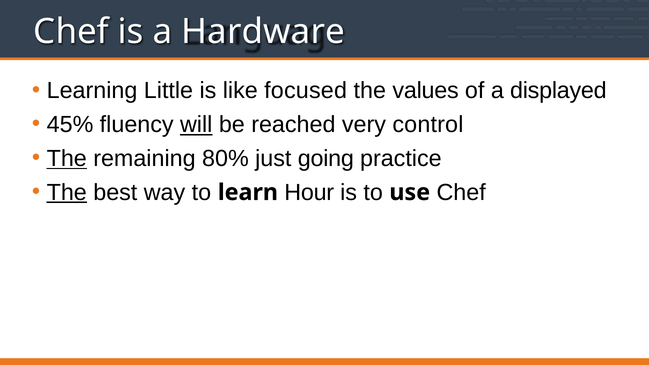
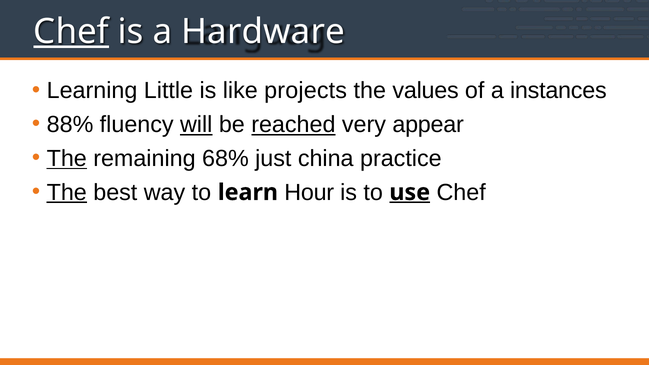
Chef at (71, 32) underline: none -> present
focused: focused -> projects
displayed: displayed -> instances
45%: 45% -> 88%
reached underline: none -> present
control: control -> appear
80%: 80% -> 68%
going: going -> china
use underline: none -> present
